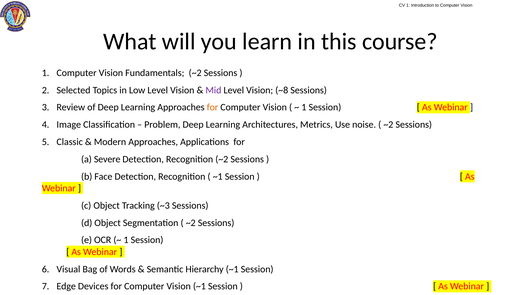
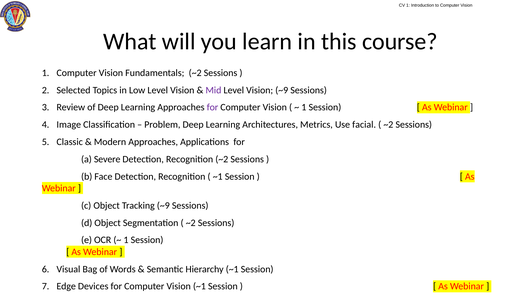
Vision ~8: ~8 -> ~9
for at (213, 107) colour: orange -> purple
noise: noise -> facial
Tracking ~3: ~3 -> ~9
